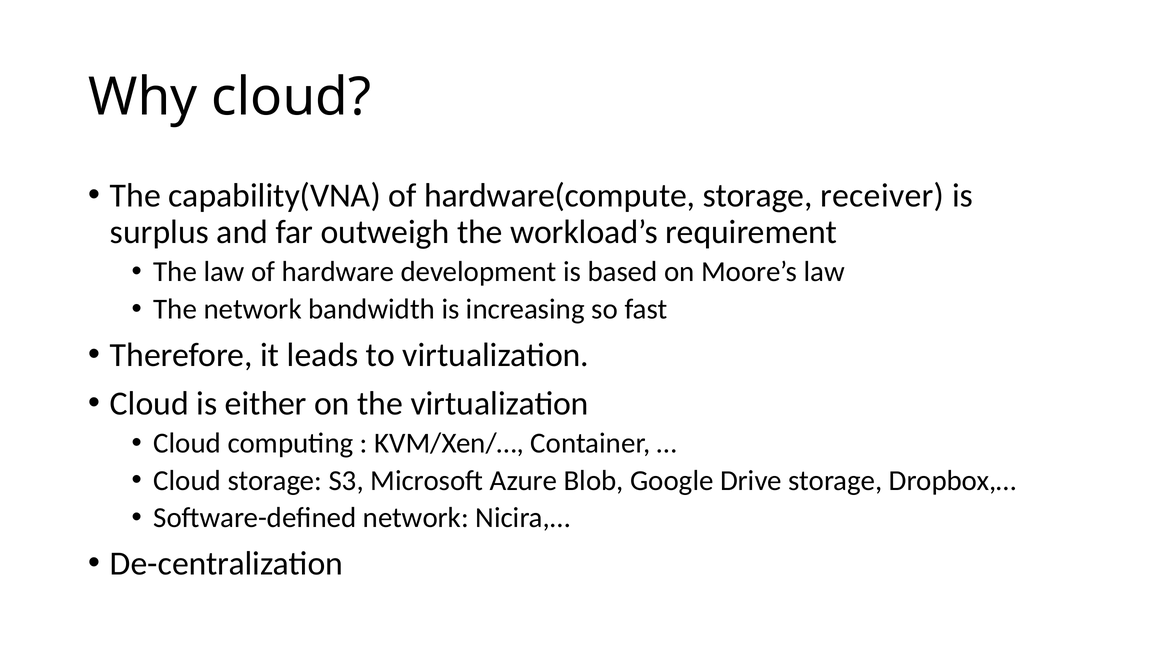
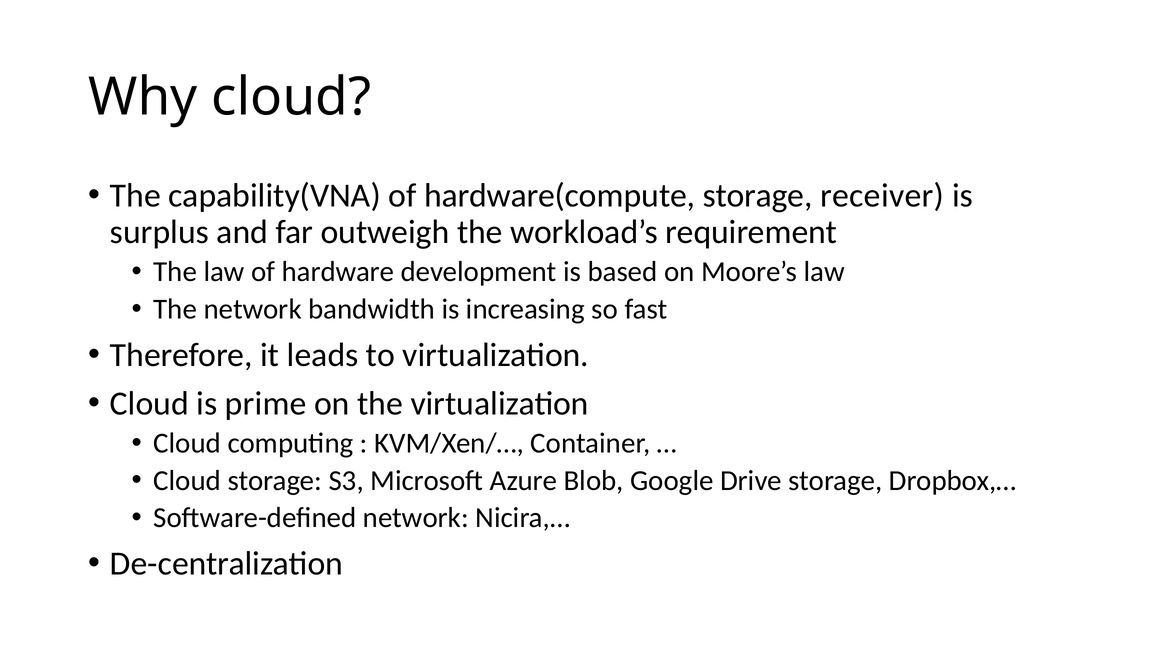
either: either -> prime
